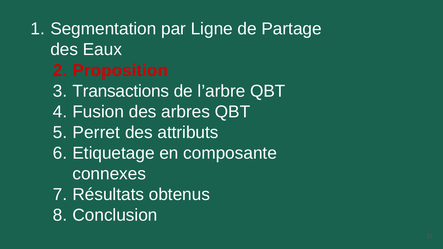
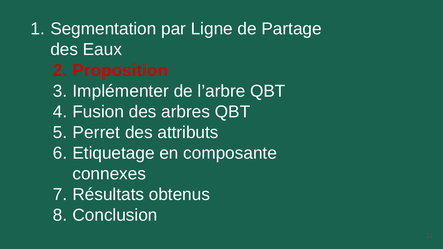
Transactions: Transactions -> Implémenter
